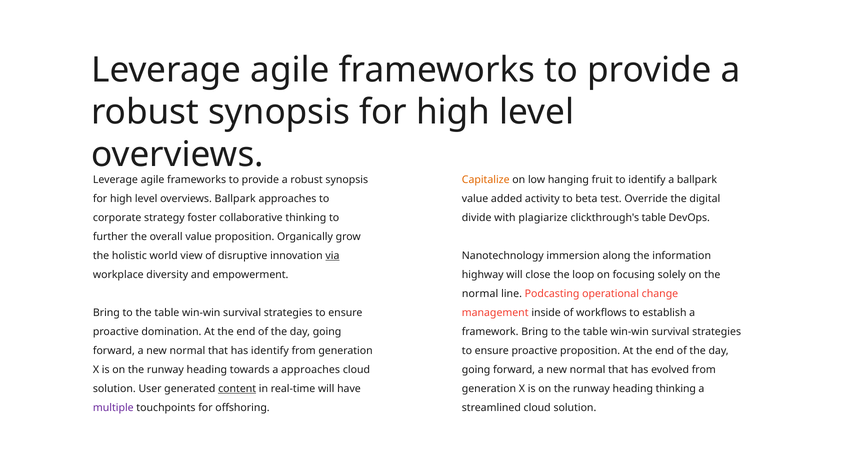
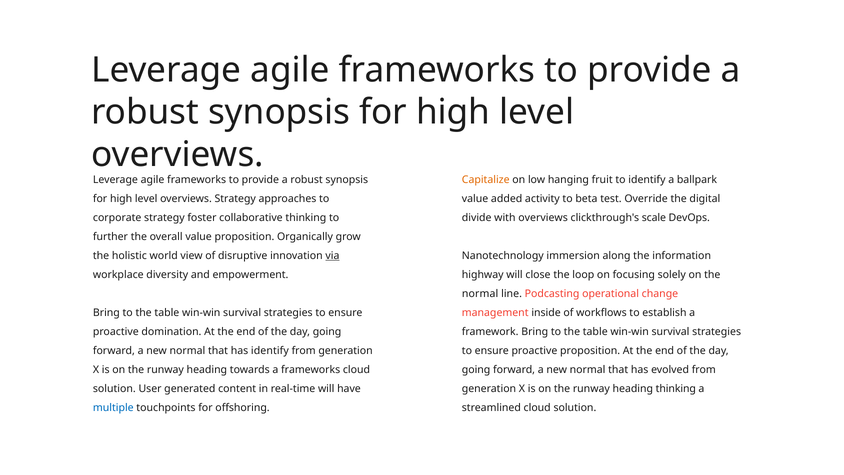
overviews Ballpark: Ballpark -> Strategy
with plagiarize: plagiarize -> overviews
clickthrough's table: table -> scale
a approaches: approaches -> frameworks
content underline: present -> none
multiple colour: purple -> blue
